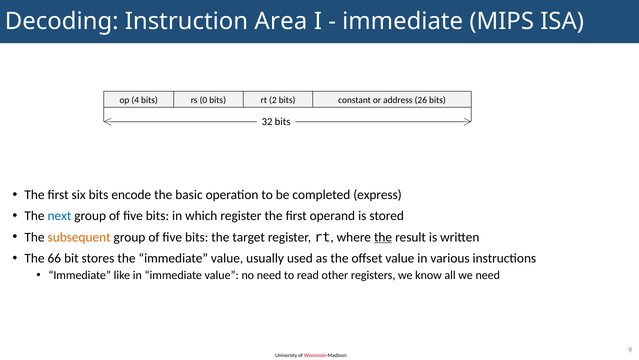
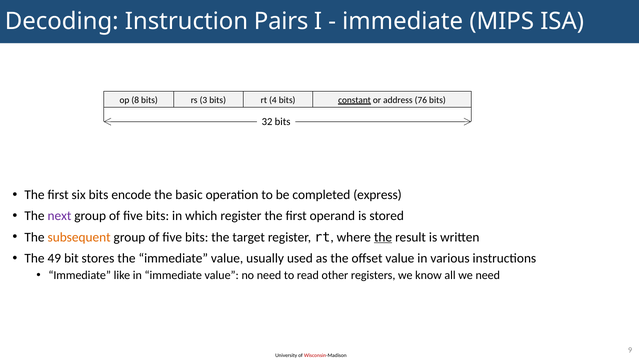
Area: Area -> Pairs
4: 4 -> 8
0: 0 -> 3
2: 2 -> 4
constant underline: none -> present
26: 26 -> 76
next colour: blue -> purple
66: 66 -> 49
